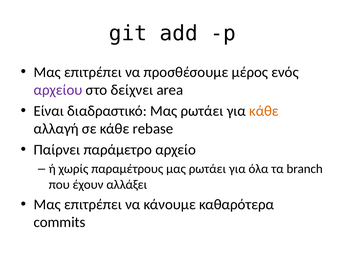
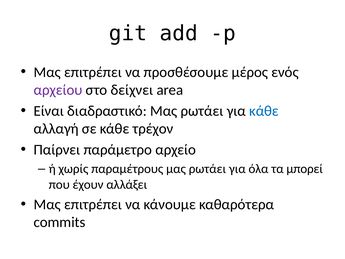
κάθε at (264, 111) colour: orange -> blue
rebase: rebase -> τρέχον
branch: branch -> μπορεί
